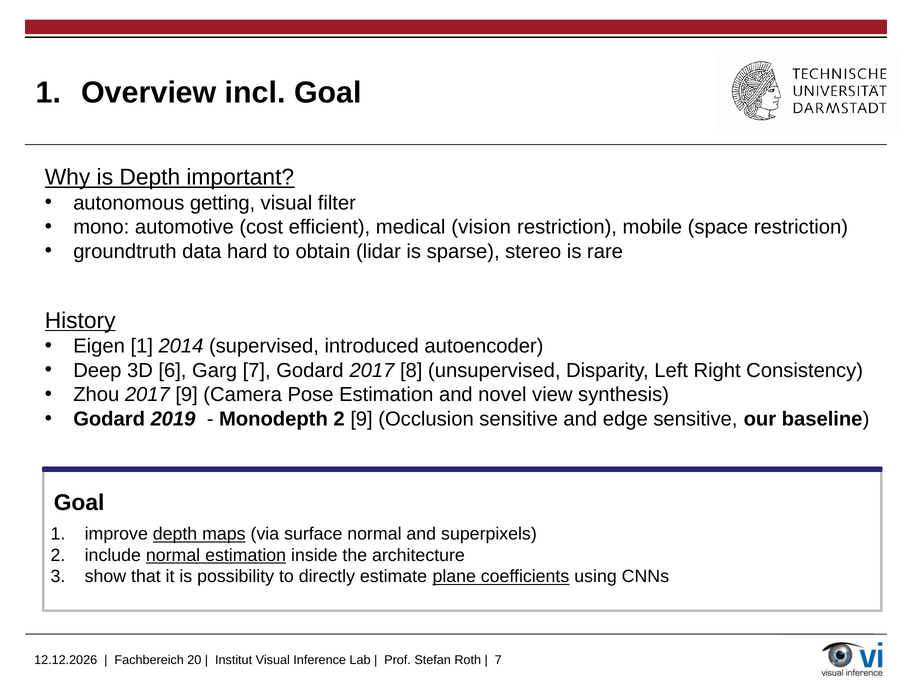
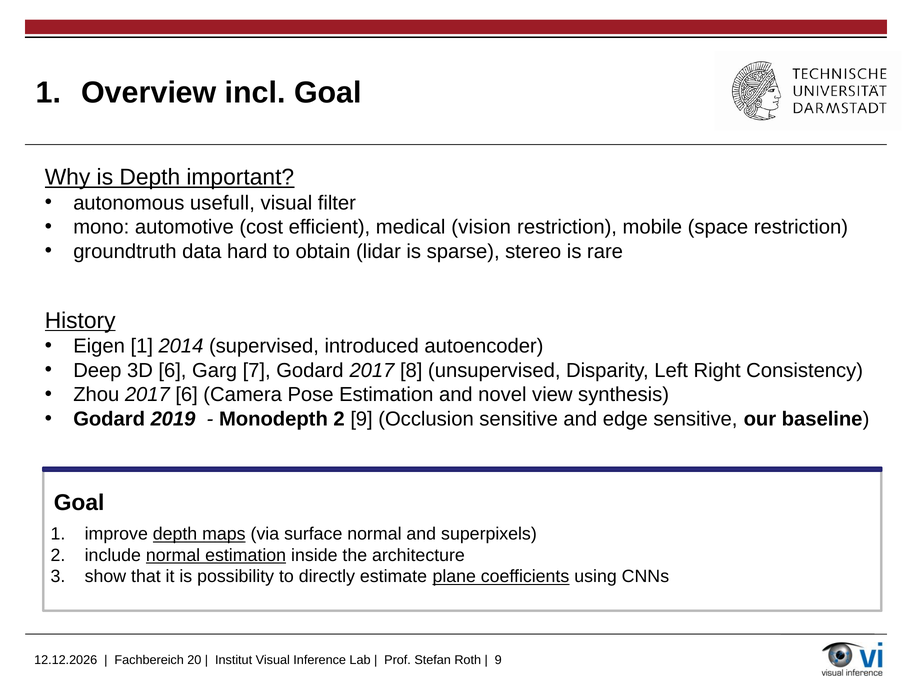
getting: getting -> usefull
2017 9: 9 -> 6
7 at (498, 660): 7 -> 9
